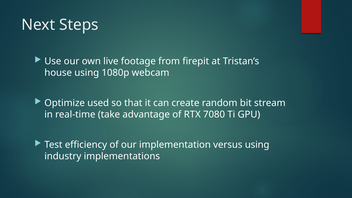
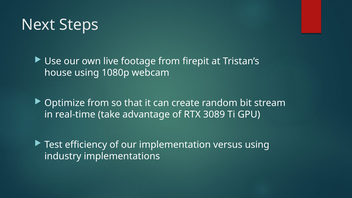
Optimize used: used -> from
7080: 7080 -> 3089
